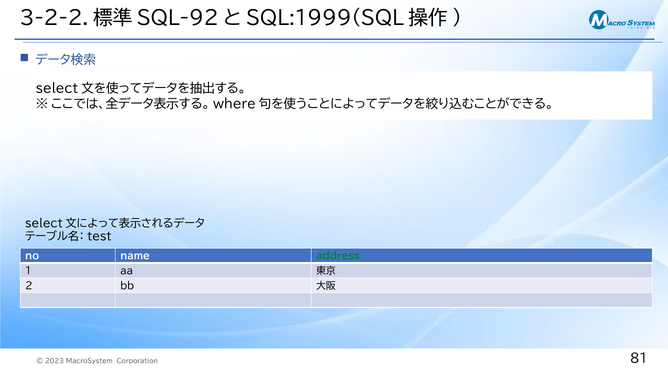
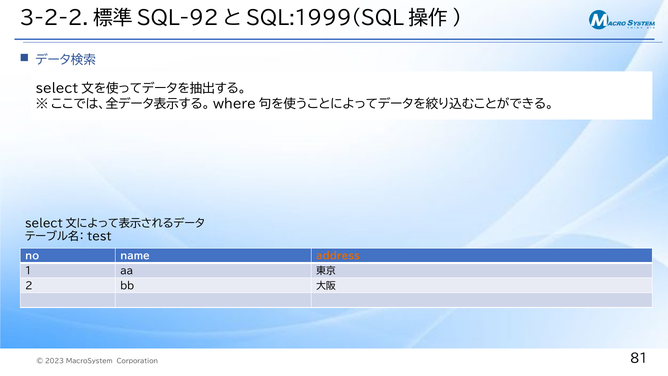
address colour: green -> orange
